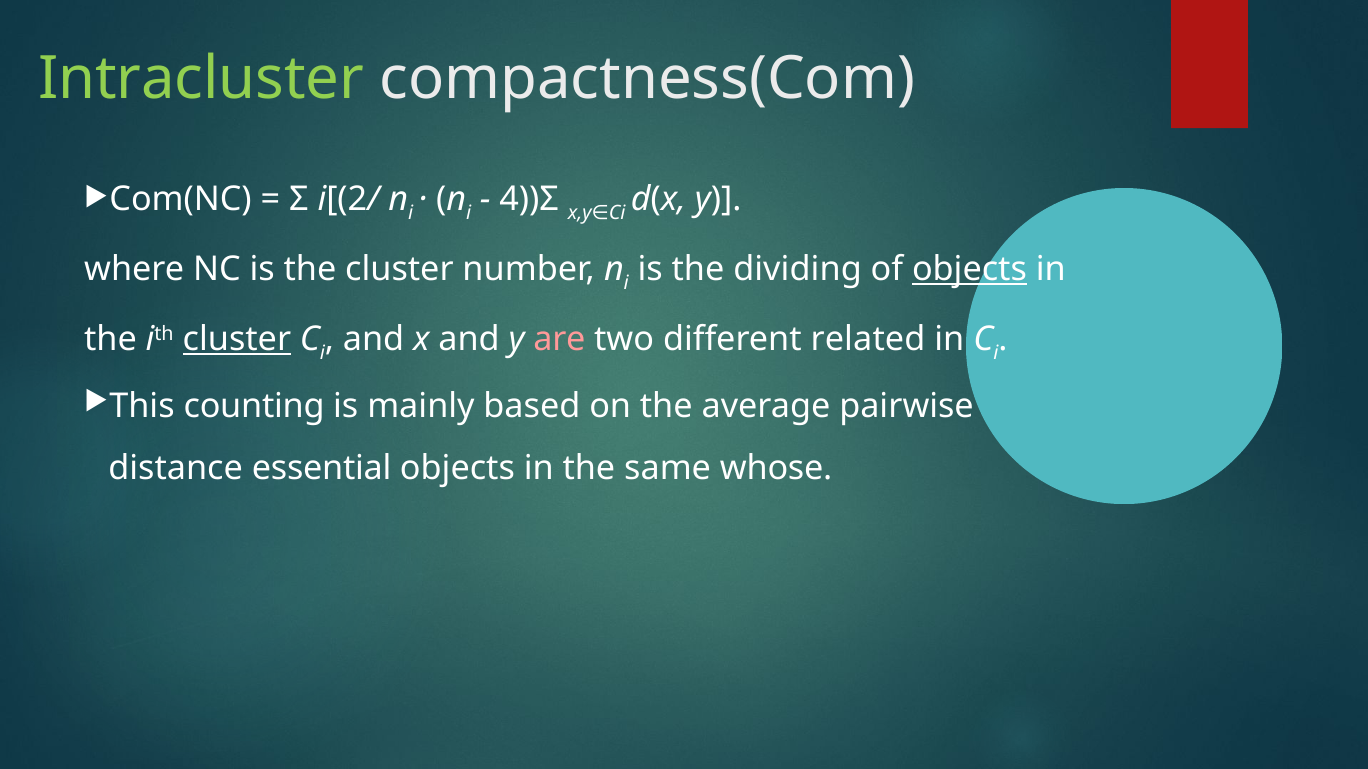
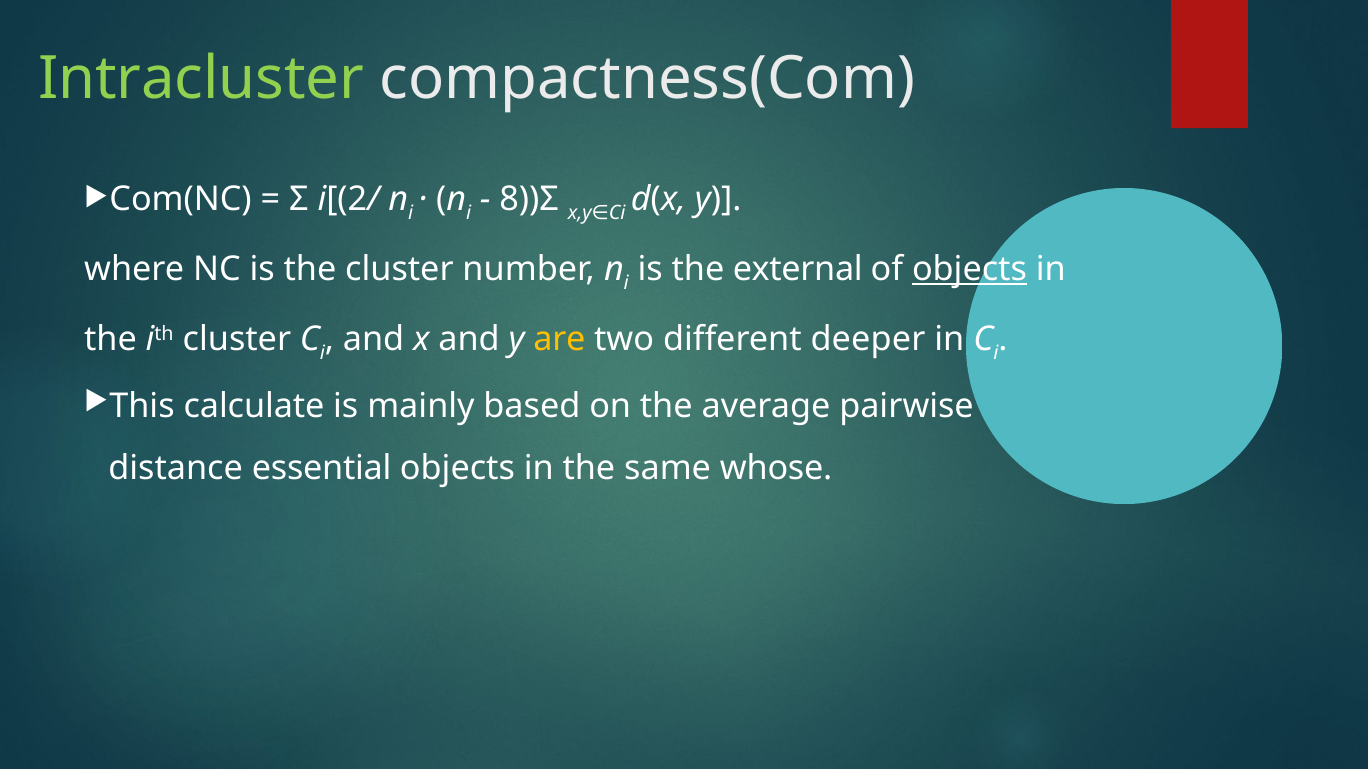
4))Σ: 4))Σ -> 8))Σ
dividing: dividing -> external
cluster at (237, 340) underline: present -> none
are colour: pink -> yellow
related: related -> deeper
counting: counting -> calculate
